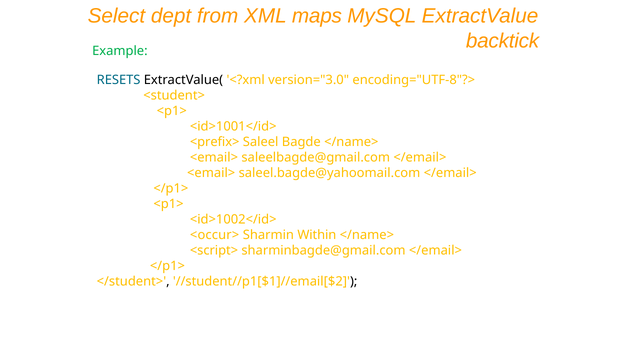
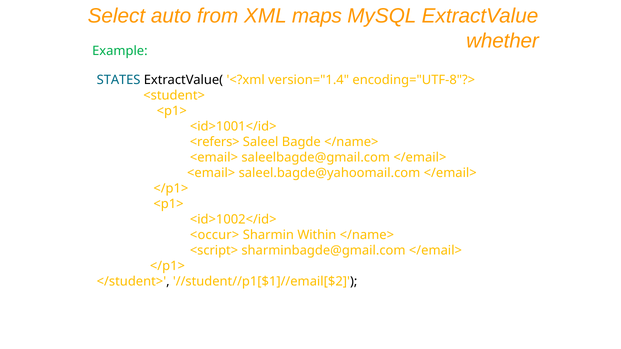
dept: dept -> auto
backtick: backtick -> whether
RESETS: RESETS -> STATES
version="3.0: version="3.0 -> version="1.4
<prefix>: <prefix> -> <refers>
